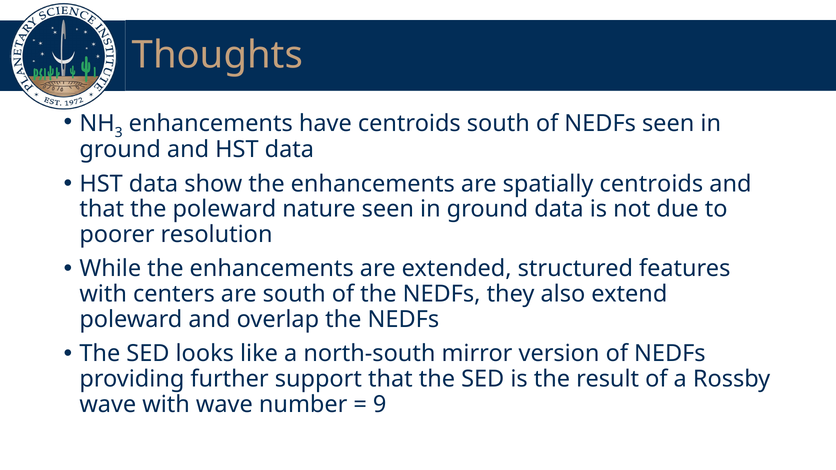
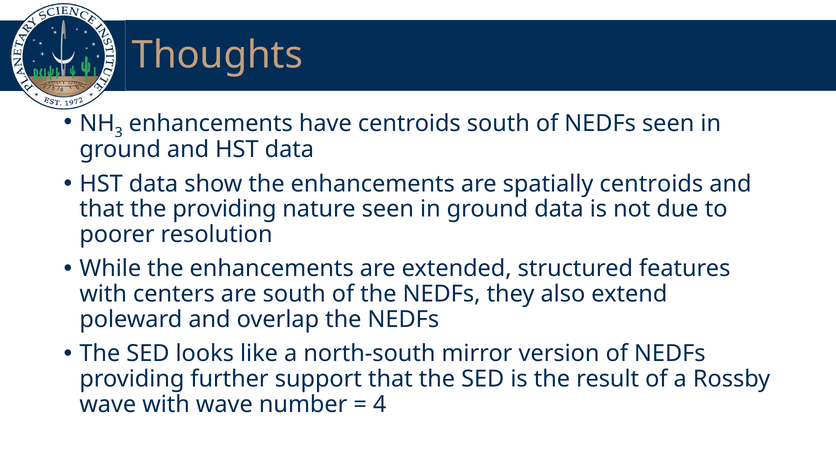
the poleward: poleward -> providing
9: 9 -> 4
